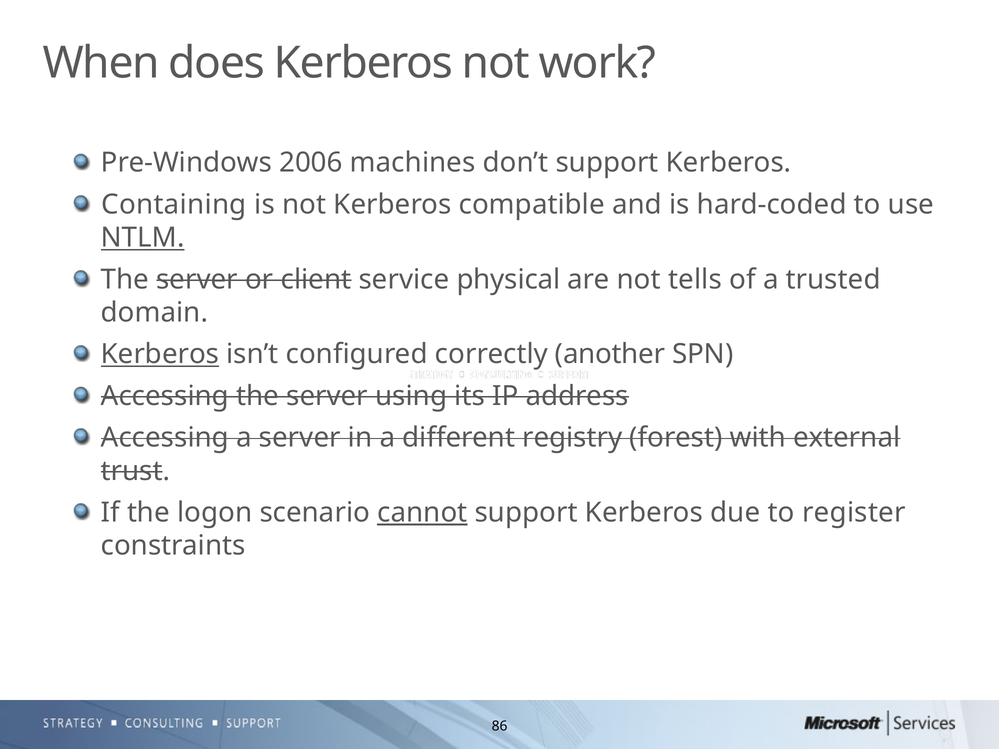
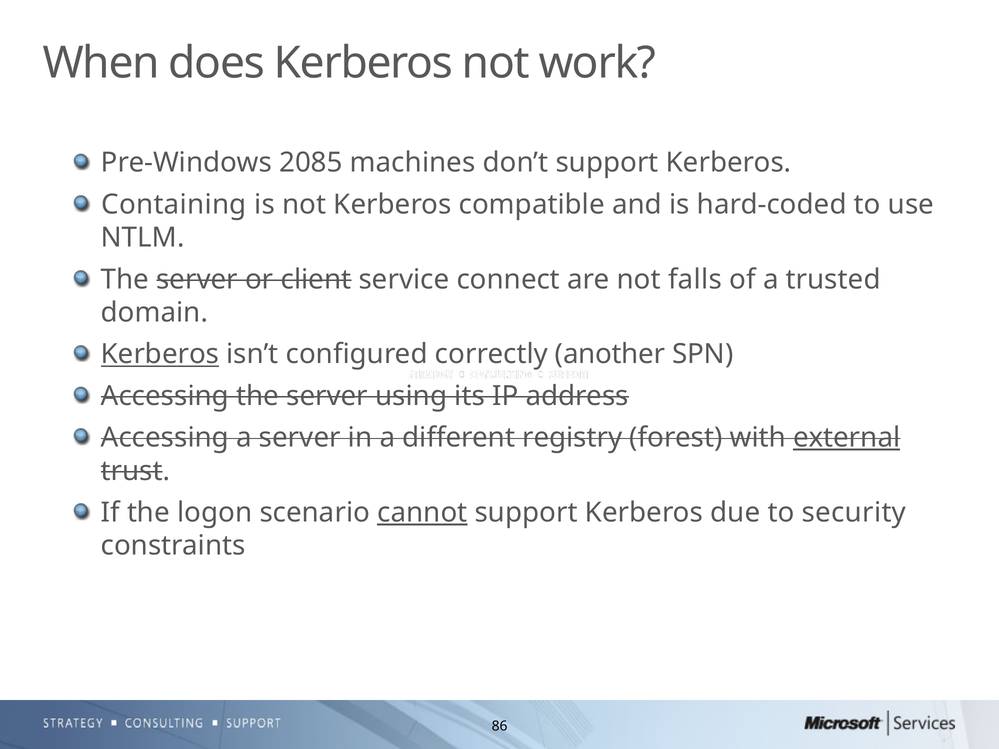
2006: 2006 -> 2085
NTLM underline: present -> none
physical: physical -> connect
tells: tells -> falls
external underline: none -> present
register: register -> security
